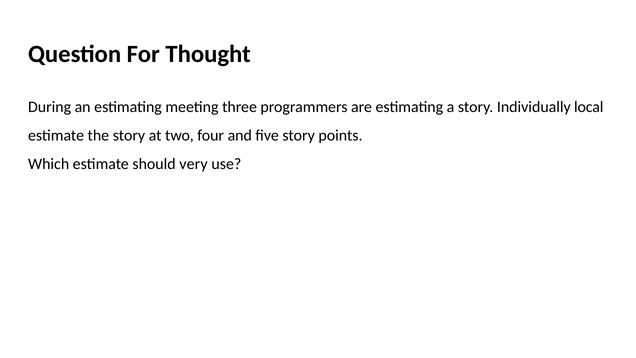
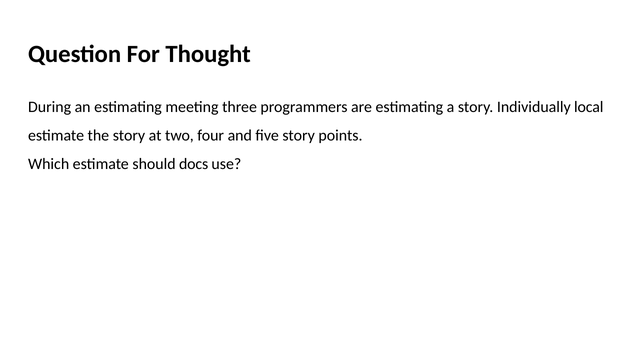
very: very -> docs
